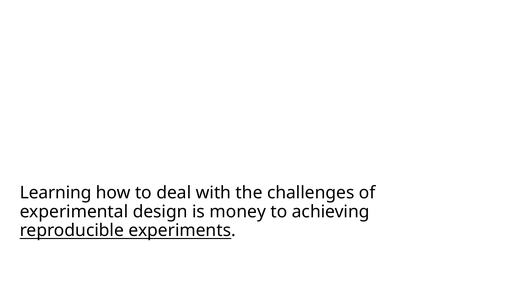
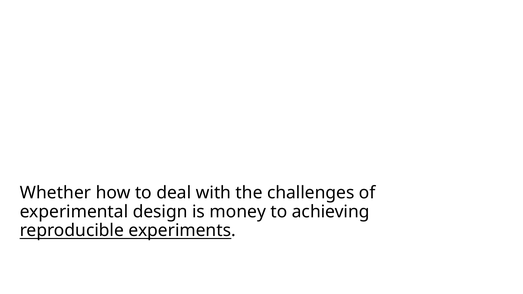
Learning: Learning -> Whether
